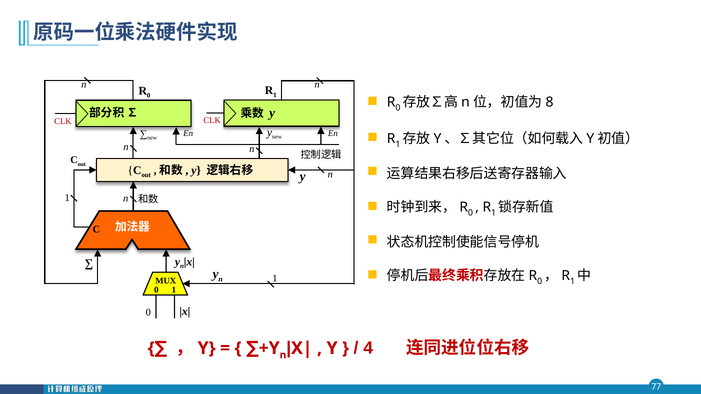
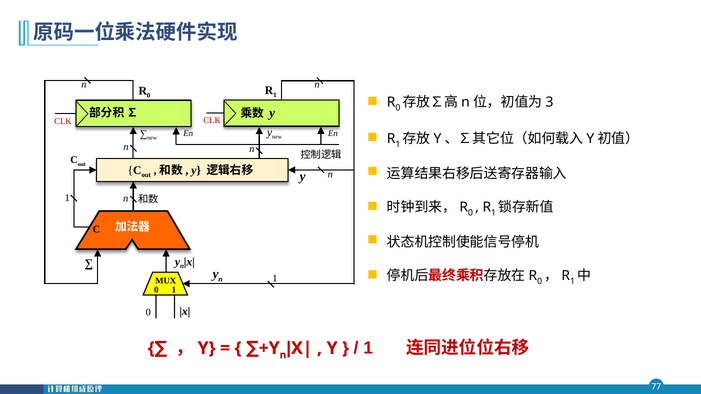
8: 8 -> 3
4 at (368, 348): 4 -> 1
